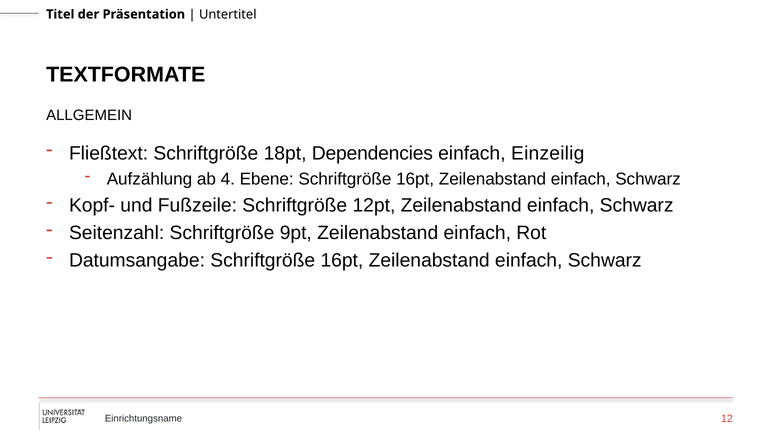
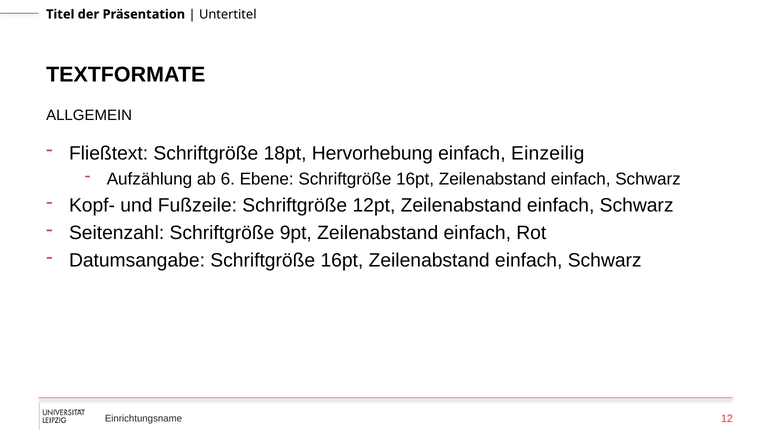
Dependencies: Dependencies -> Hervorhebung
4: 4 -> 6
